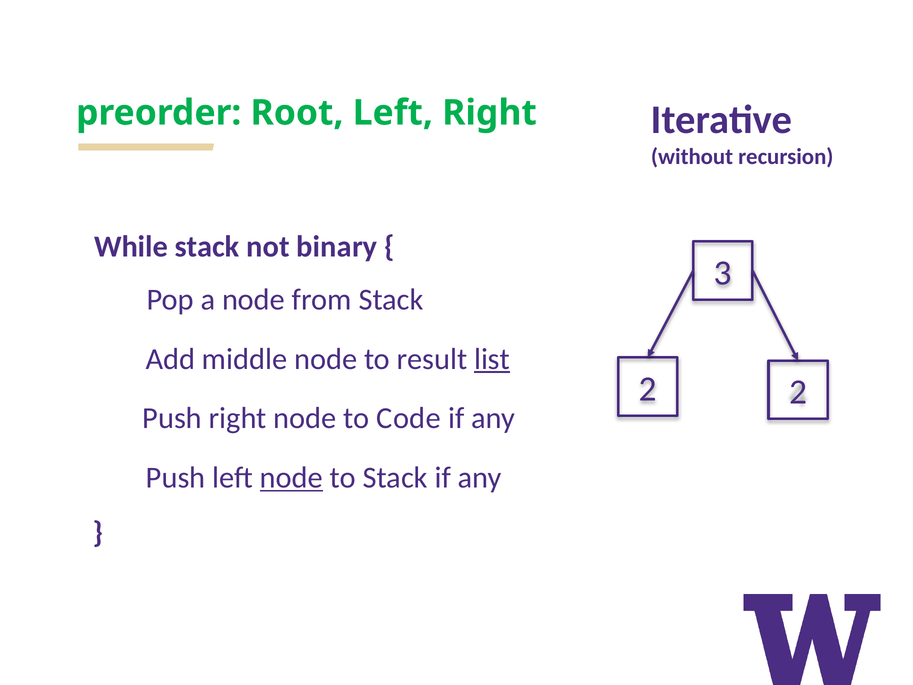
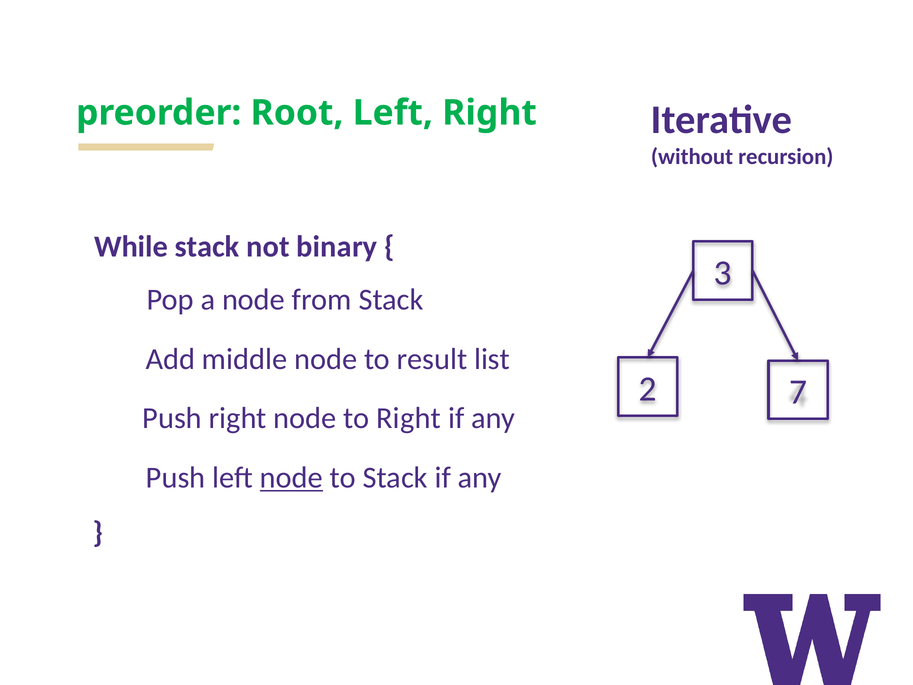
list underline: present -> none
2 2: 2 -> 7
to Code: Code -> Right
